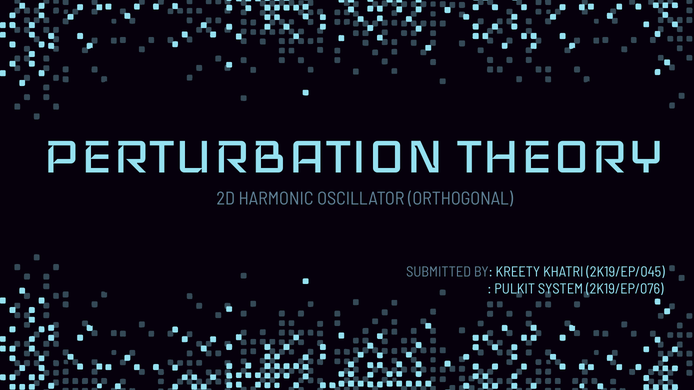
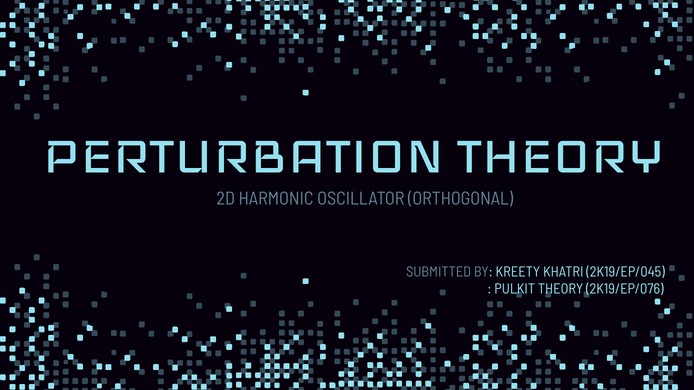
PULKIT SYSTEM: SYSTEM -> THEORY
